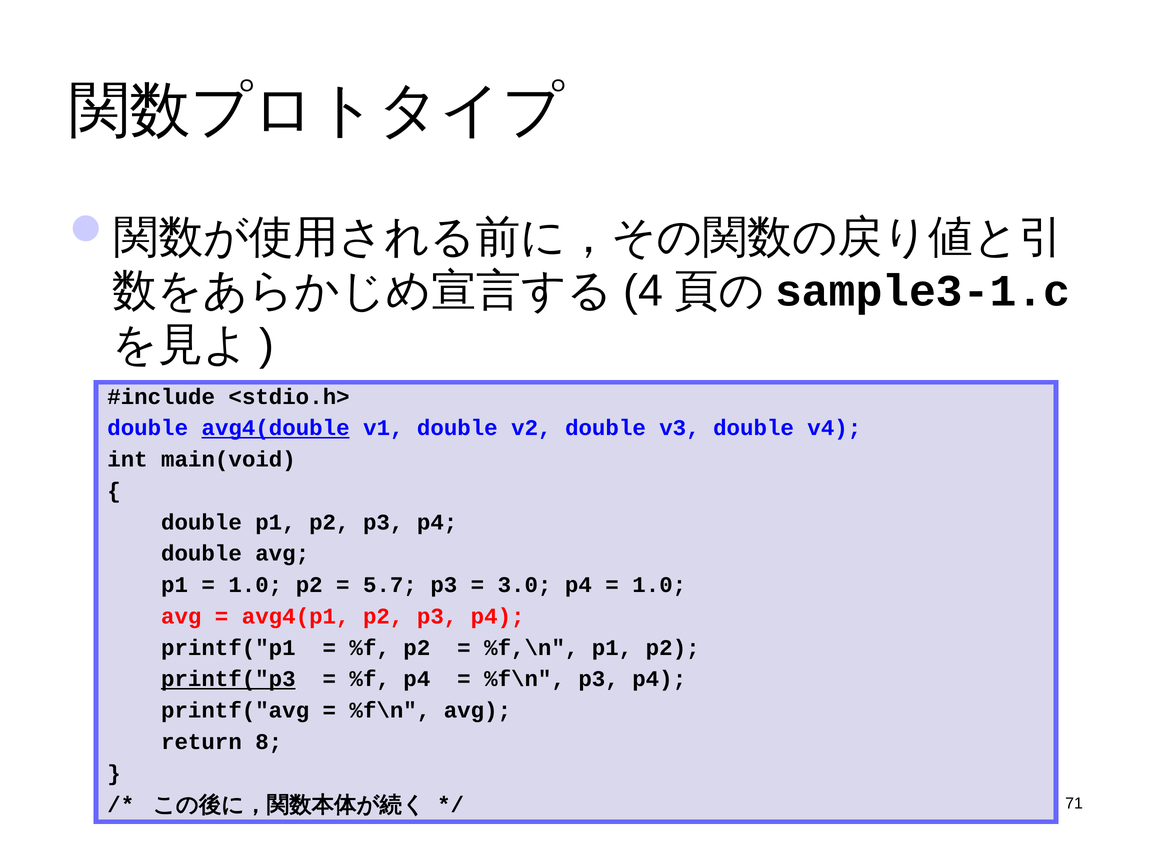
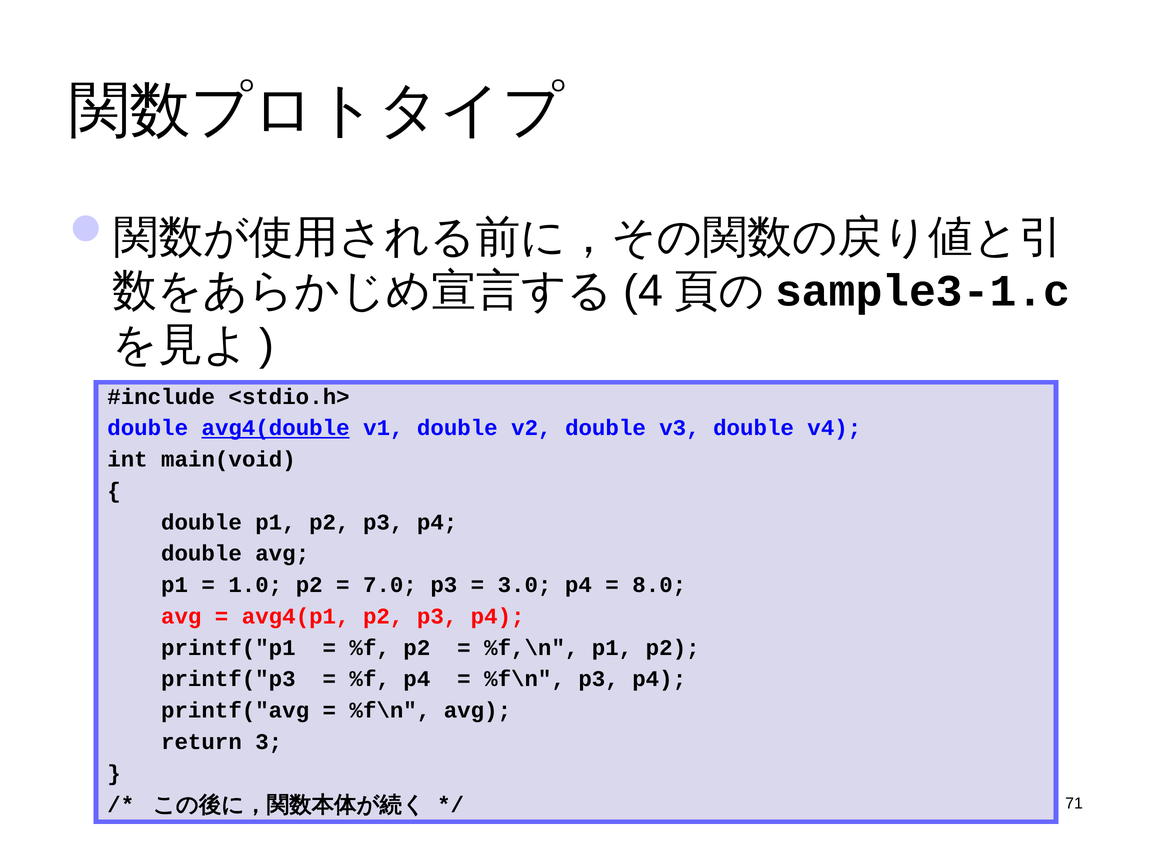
5.7: 5.7 -> 7.0
1.0 at (659, 585): 1.0 -> 8.0
printf("p3 underline: present -> none
8: 8 -> 3
